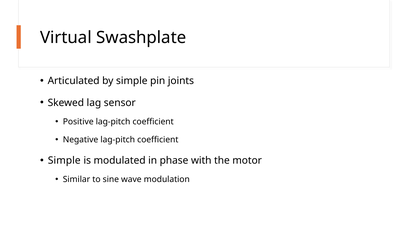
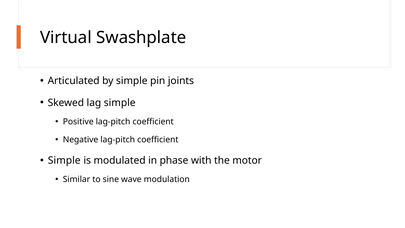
lag sensor: sensor -> simple
